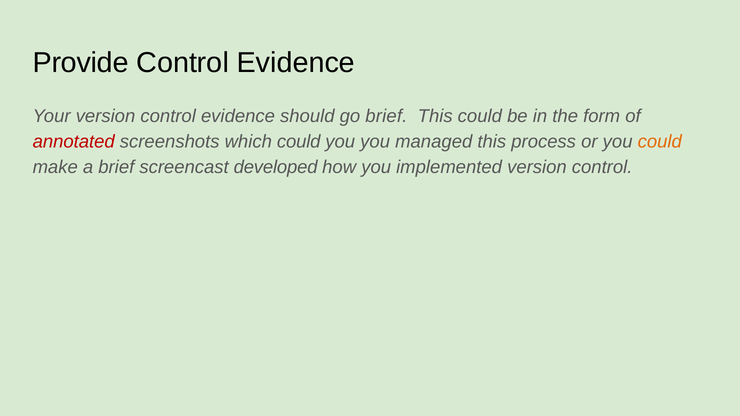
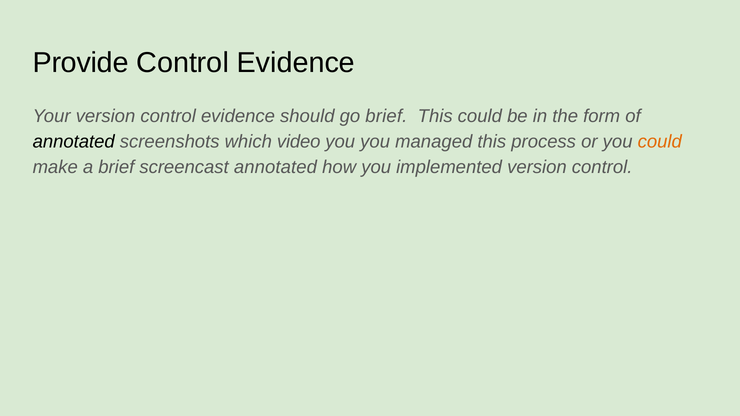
annotated at (74, 142) colour: red -> black
which could: could -> video
screencast developed: developed -> annotated
